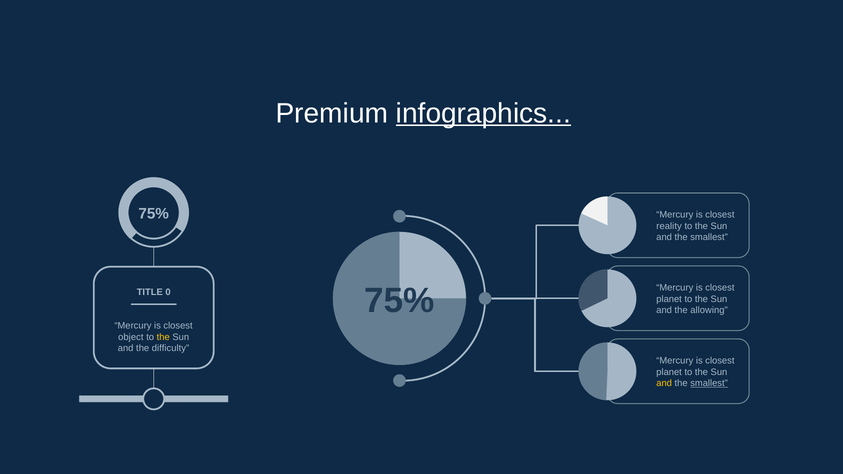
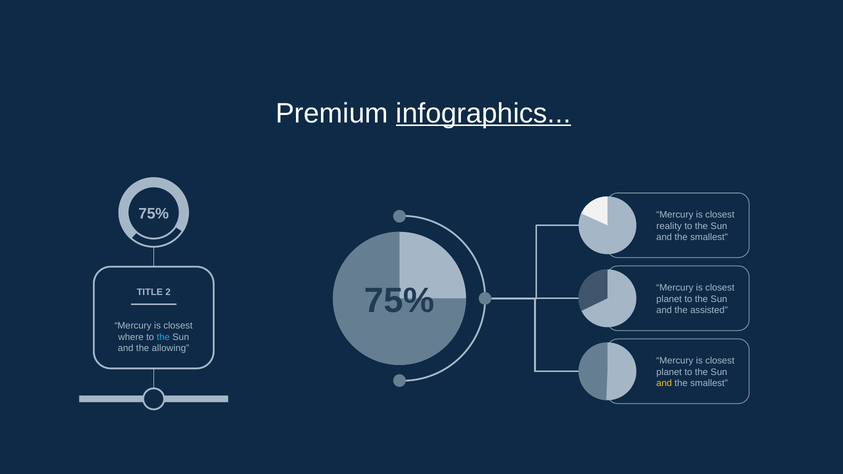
0: 0 -> 2
allowing: allowing -> assisted
object: object -> where
the at (163, 337) colour: yellow -> light blue
difficulty: difficulty -> allowing
smallest at (709, 383) underline: present -> none
